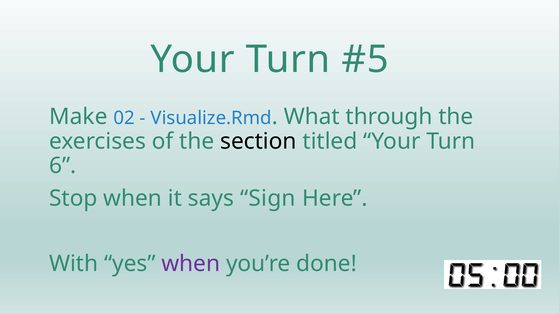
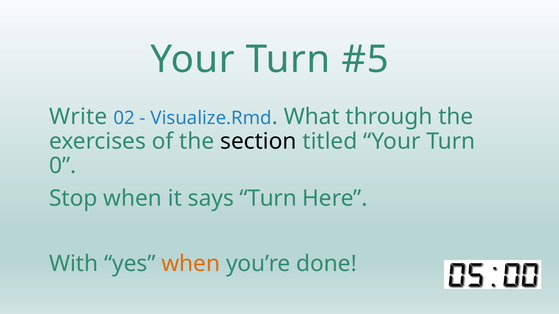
Make: Make -> Write
6: 6 -> 0
says Sign: Sign -> Turn
when at (191, 264) colour: purple -> orange
